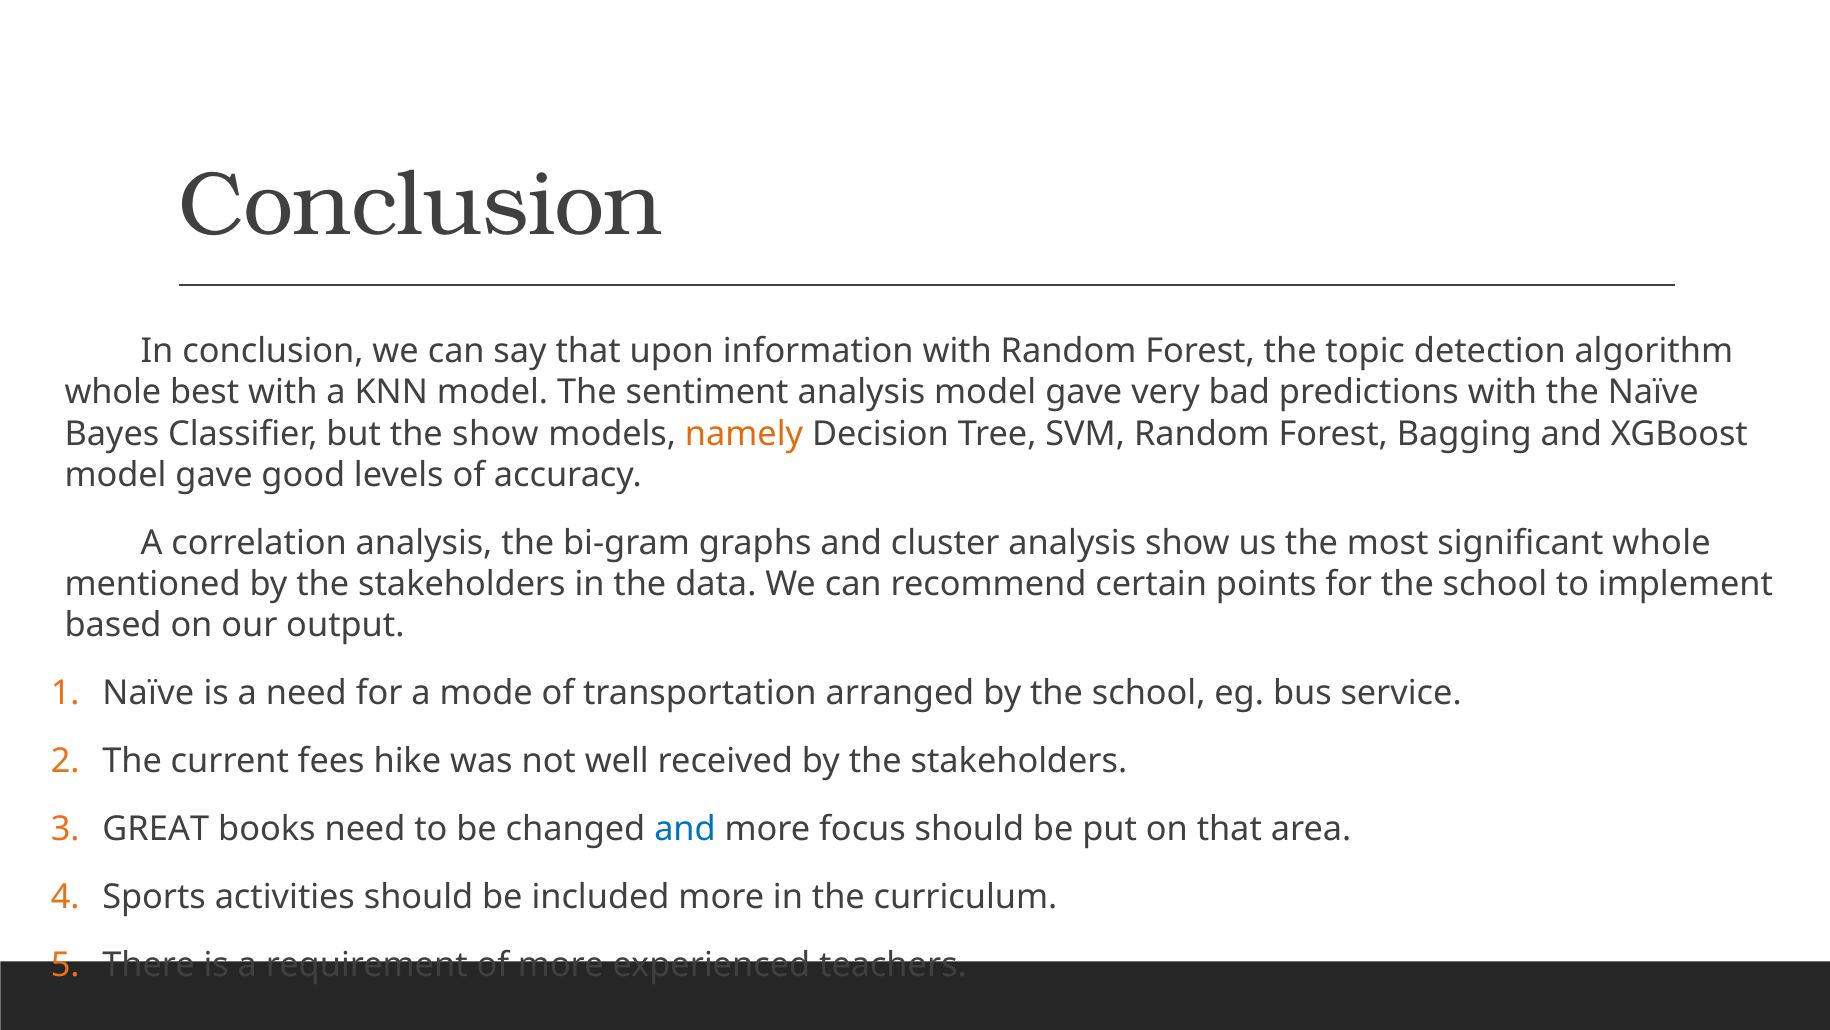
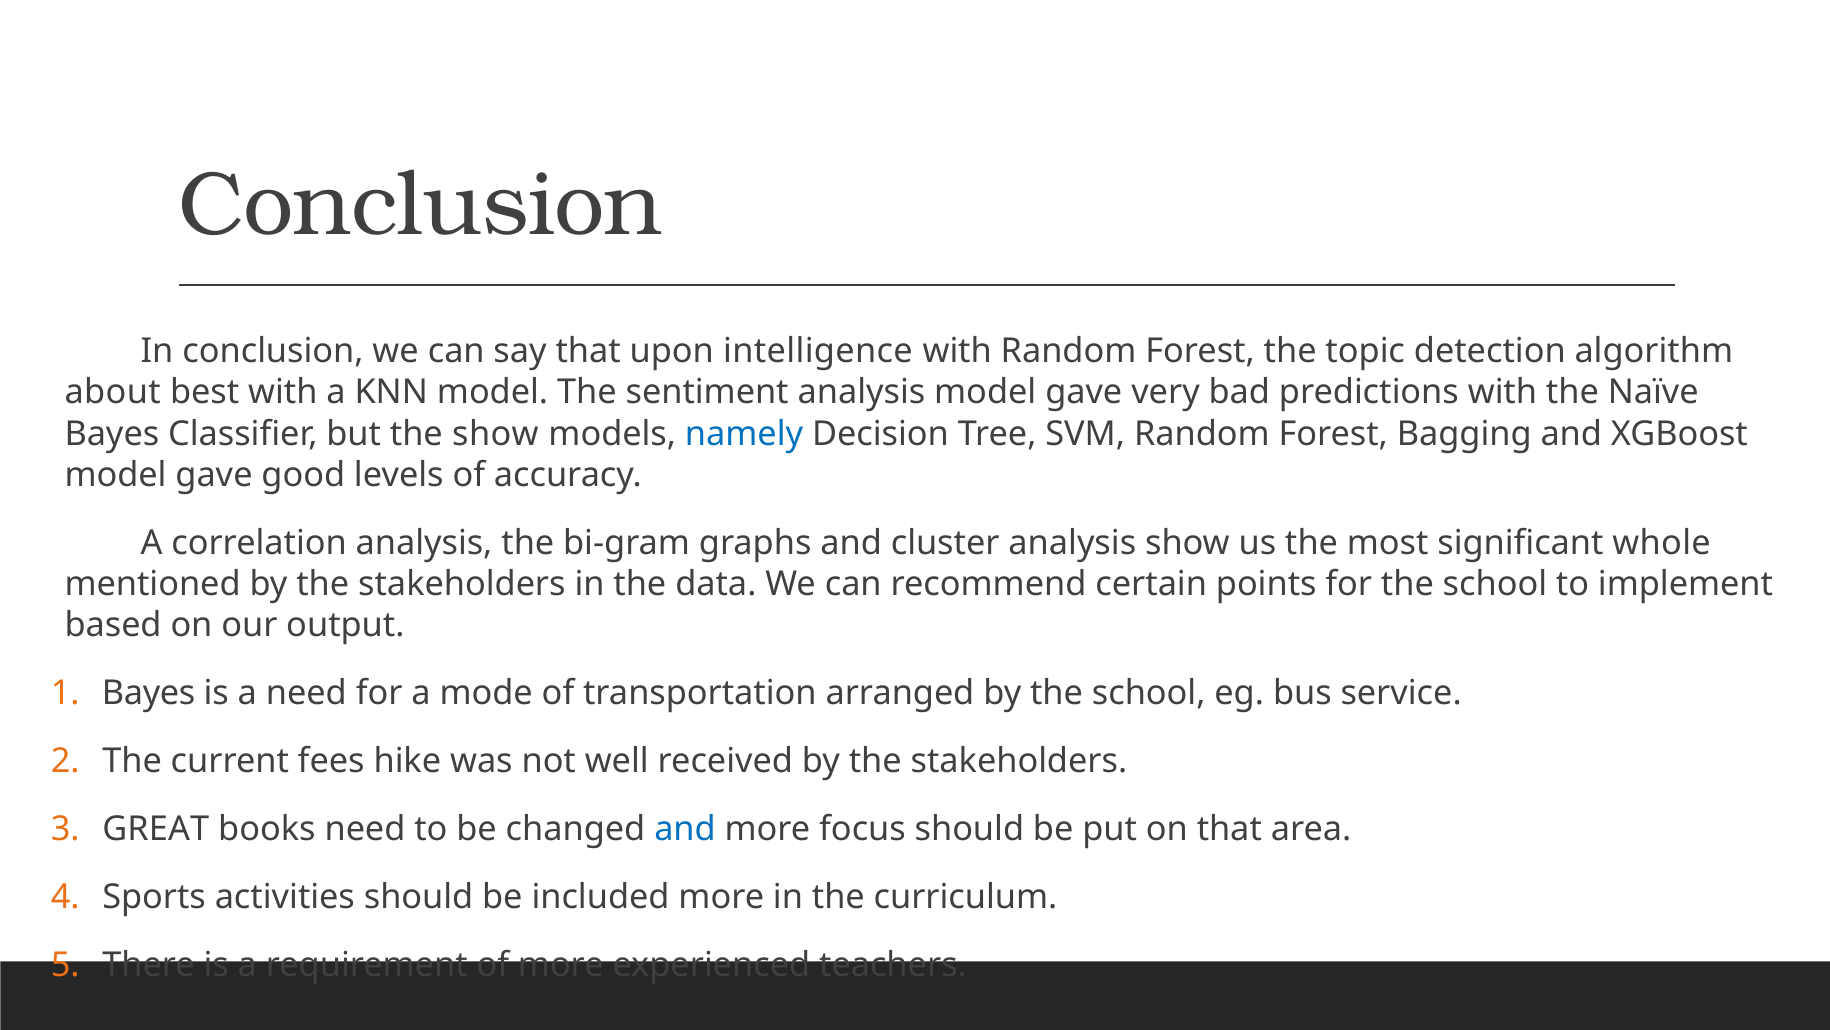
information: information -> intelligence
whole at (113, 392): whole -> about
namely colour: orange -> blue
Naïve at (148, 693): Naïve -> Bayes
